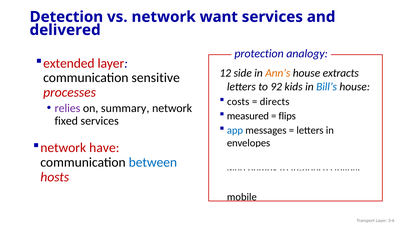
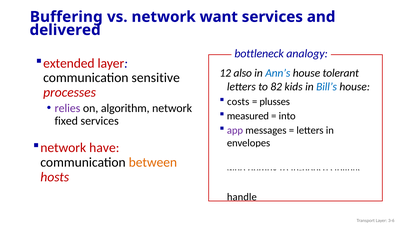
Detection: Detection -> Buffering
protection: protection -> bottleneck
side: side -> also
Ann’s colour: orange -> blue
extracts: extracts -> tolerant
92: 92 -> 82
directs: directs -> plusses
summary: summary -> algorithm
flips: flips -> into
app colour: blue -> purple
between colour: blue -> orange
mobile: mobile -> handle
